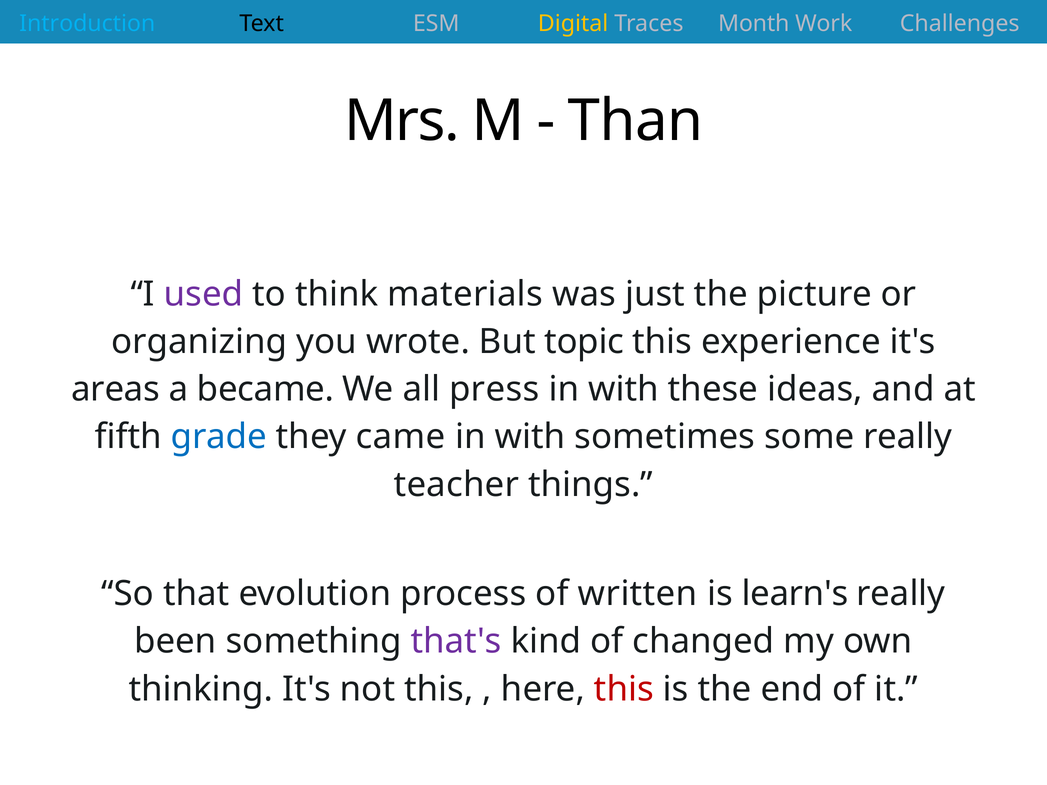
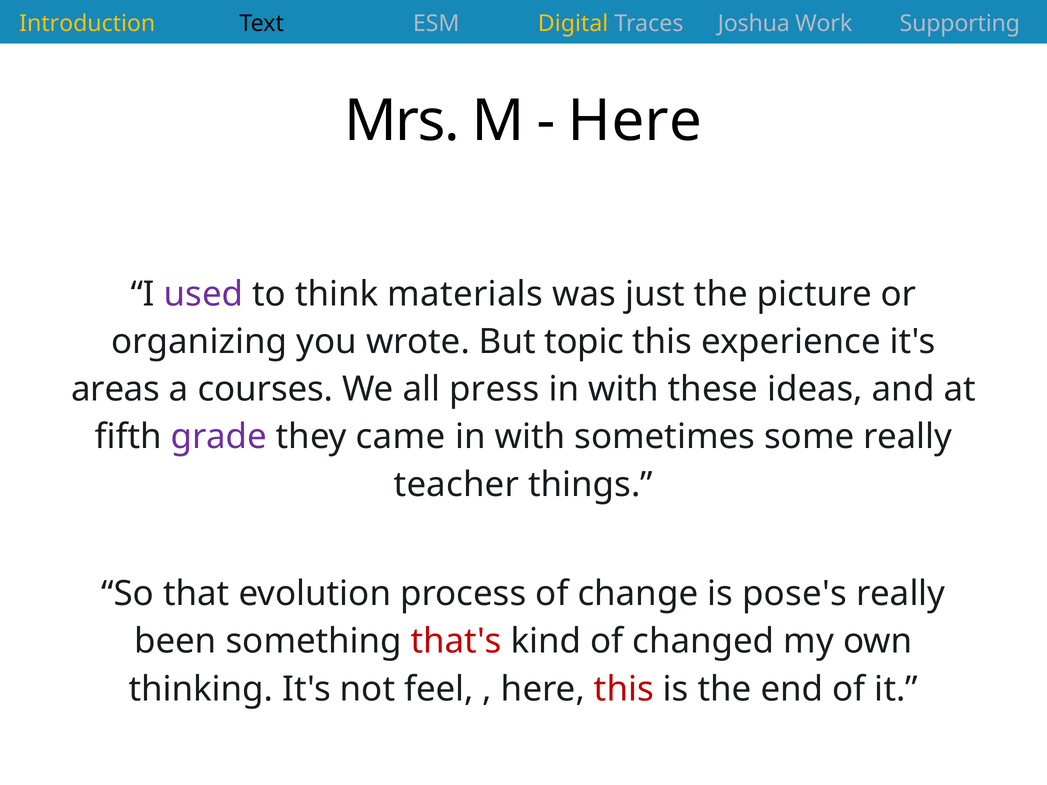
Introduction colour: light blue -> yellow
Month: Month -> Joshua
Challenges: Challenges -> Supporting
Than at (636, 121): Than -> Here
became: became -> courses
grade colour: blue -> purple
written: written -> change
learn's: learn's -> pose's
that's colour: purple -> red
not this: this -> feel
